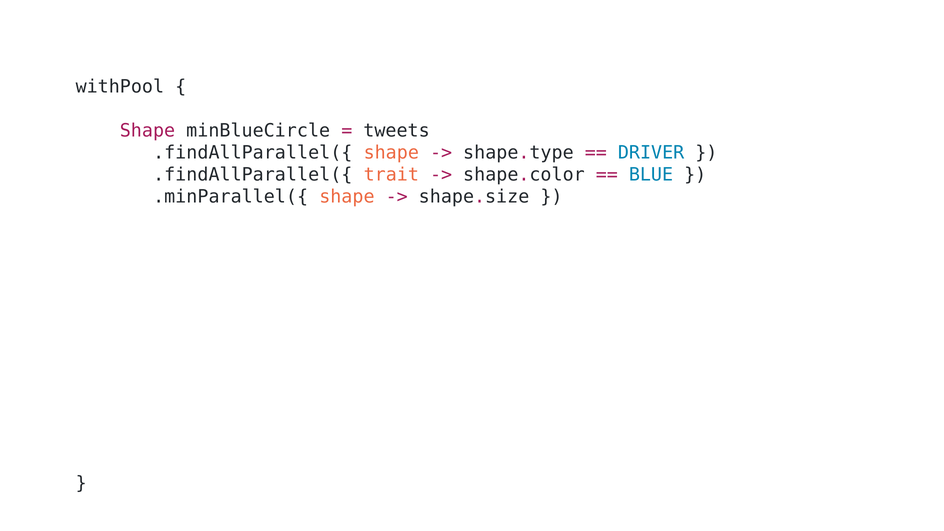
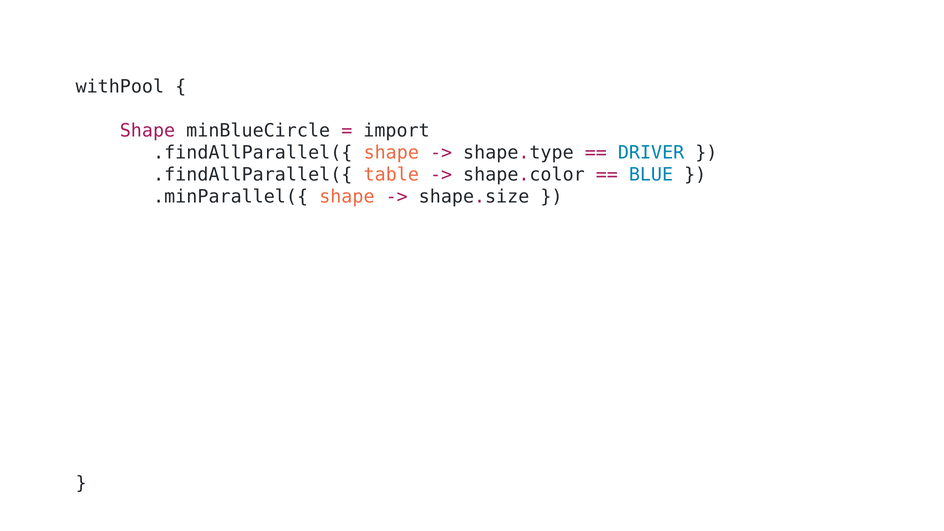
tweets: tweets -> import
trait: trait -> table
